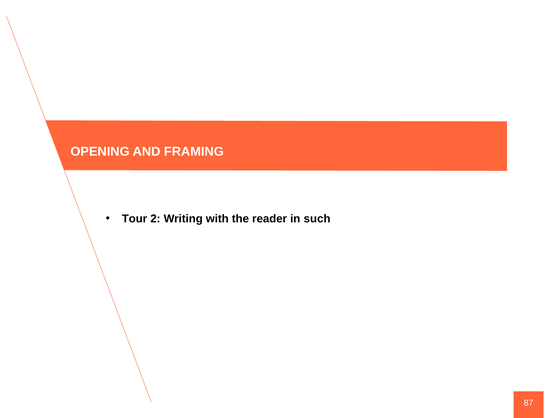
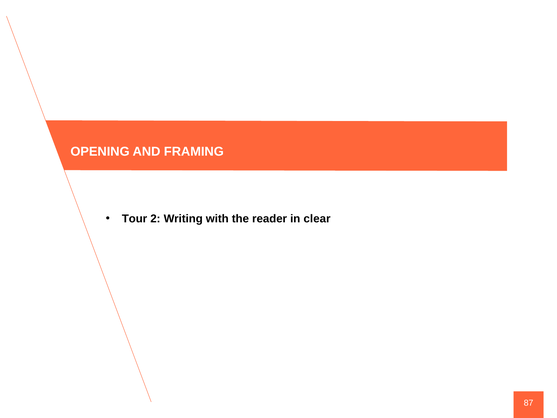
such: such -> clear
